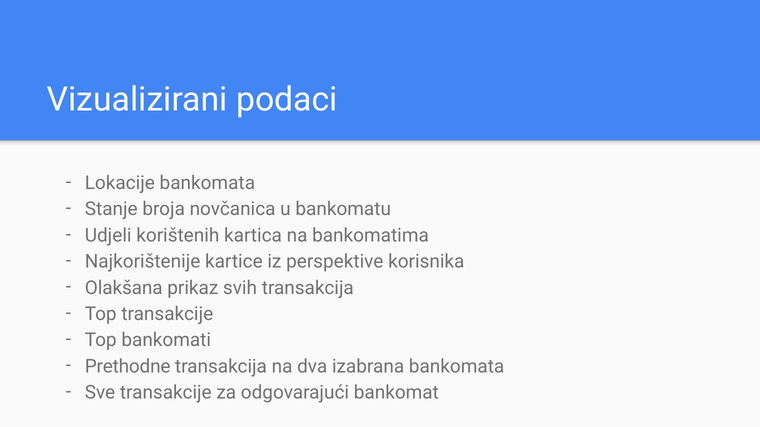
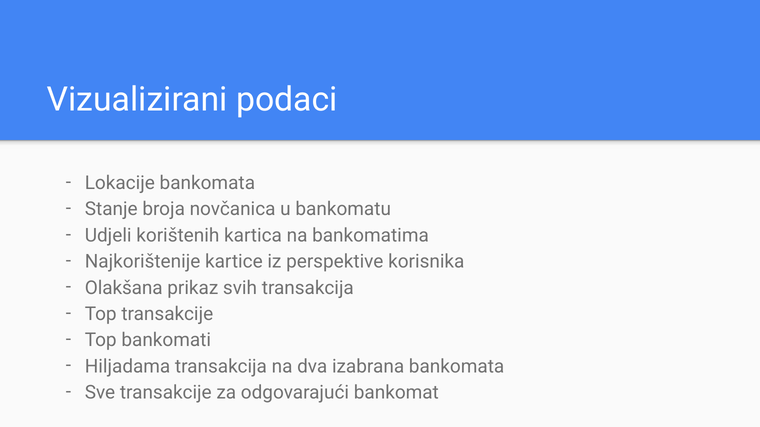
Prethodne: Prethodne -> Hiljadama
